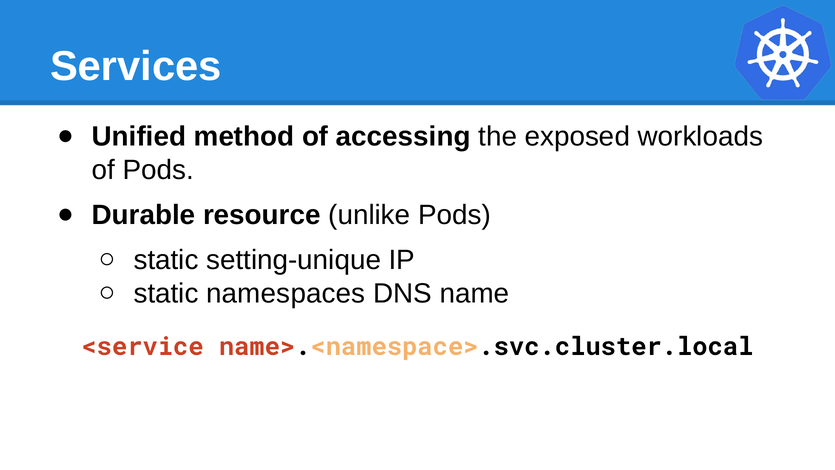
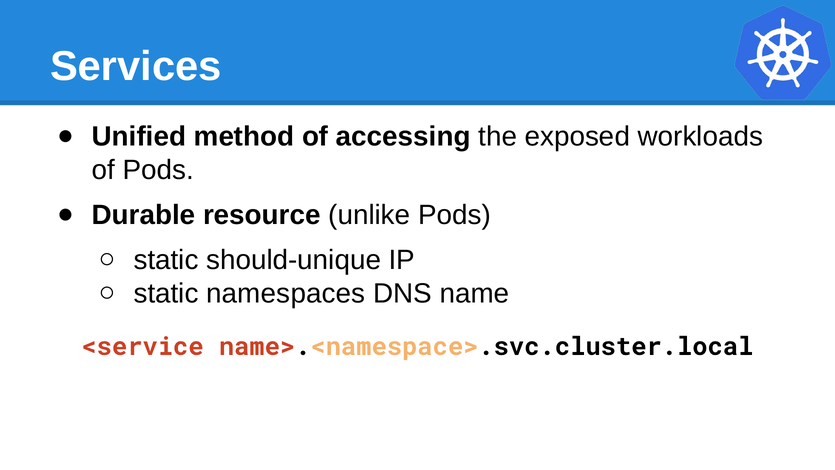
setting-unique: setting-unique -> should-unique
